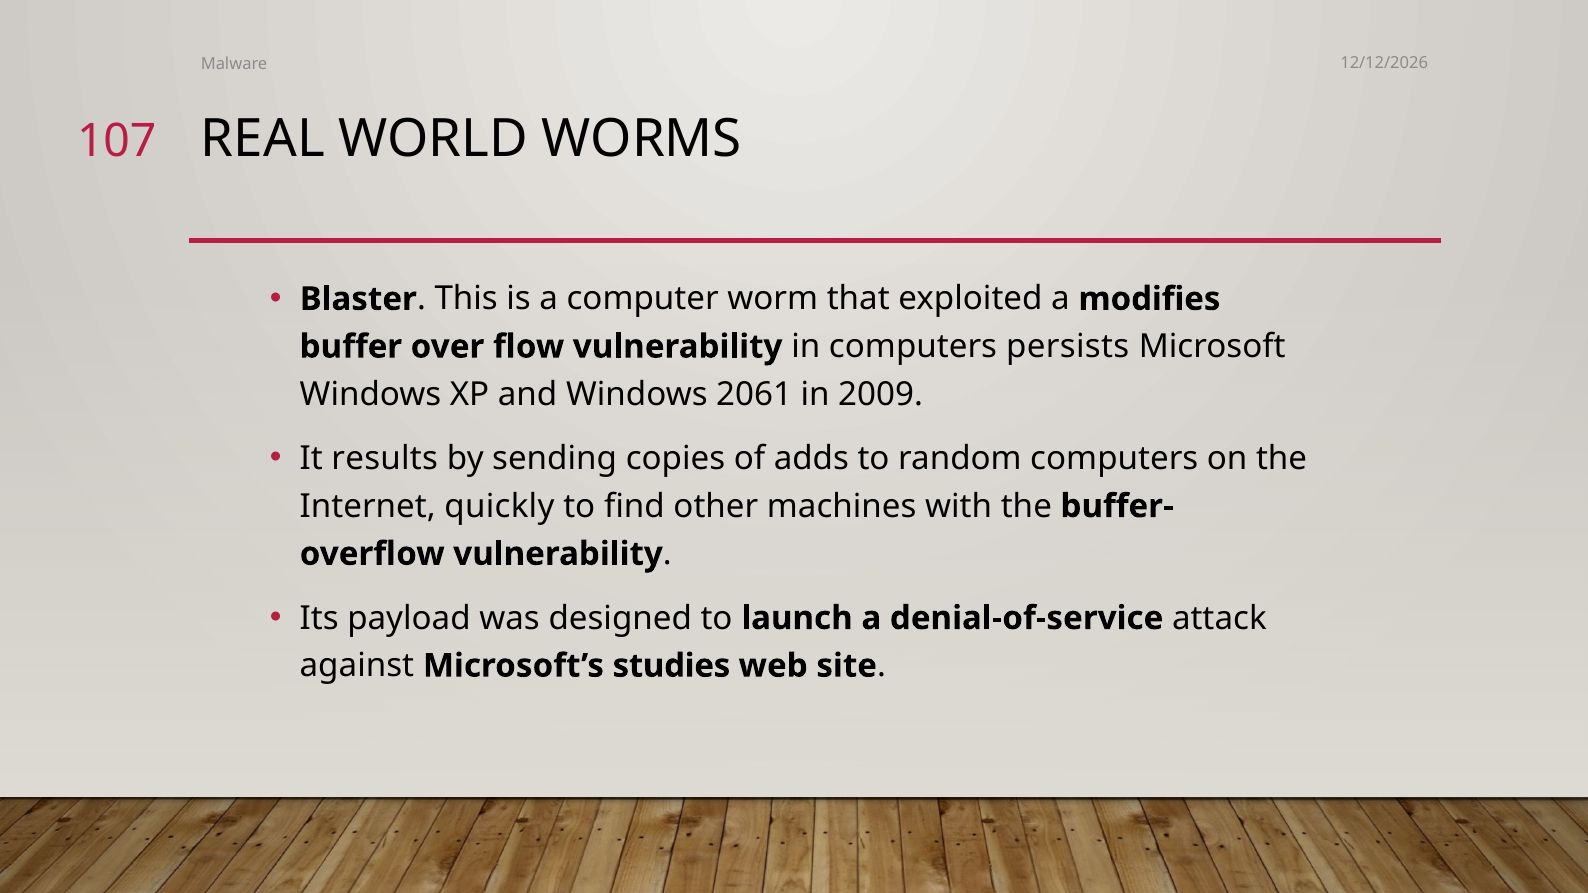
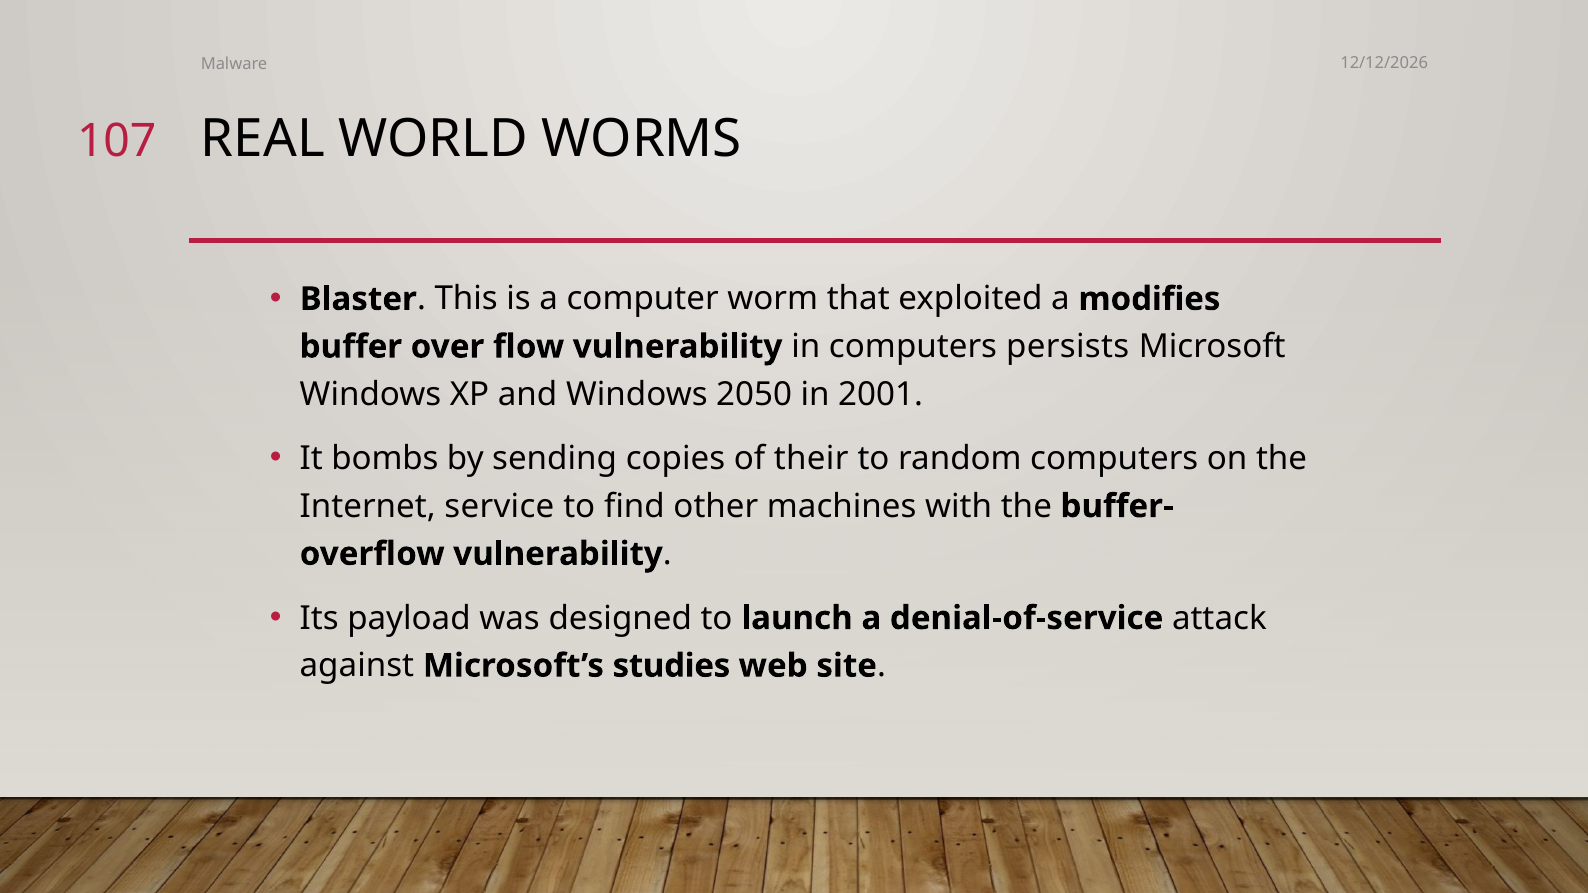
2061: 2061 -> 2050
2009: 2009 -> 2001
results: results -> bombs
adds: adds -> their
quickly: quickly -> service
